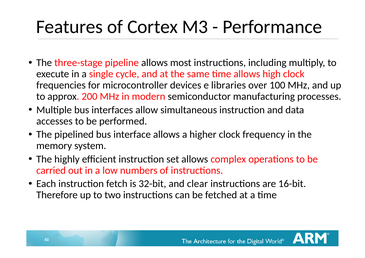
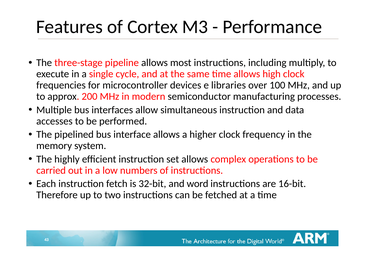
clear: clear -> word
